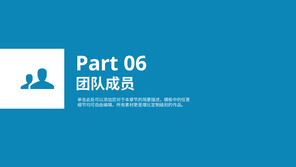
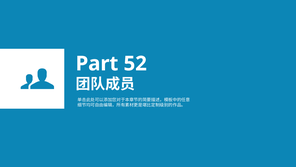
06: 06 -> 52
